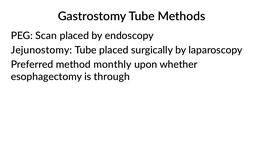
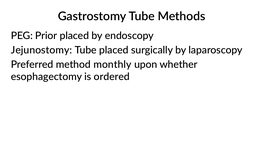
Scan: Scan -> Prior
through: through -> ordered
